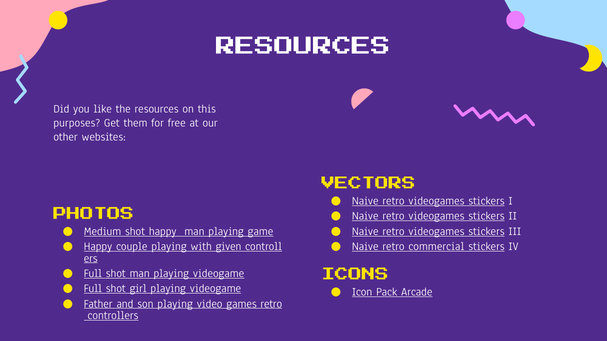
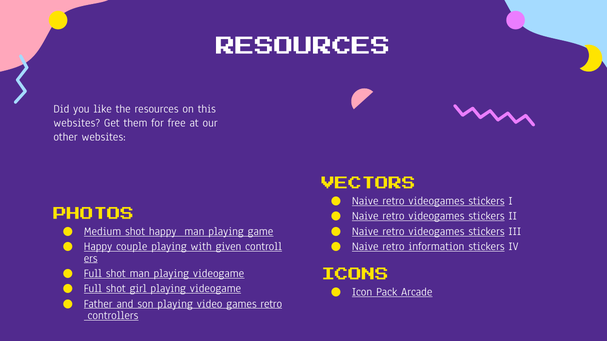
purposes at (77, 123): purposes -> websites
commercial: commercial -> information
